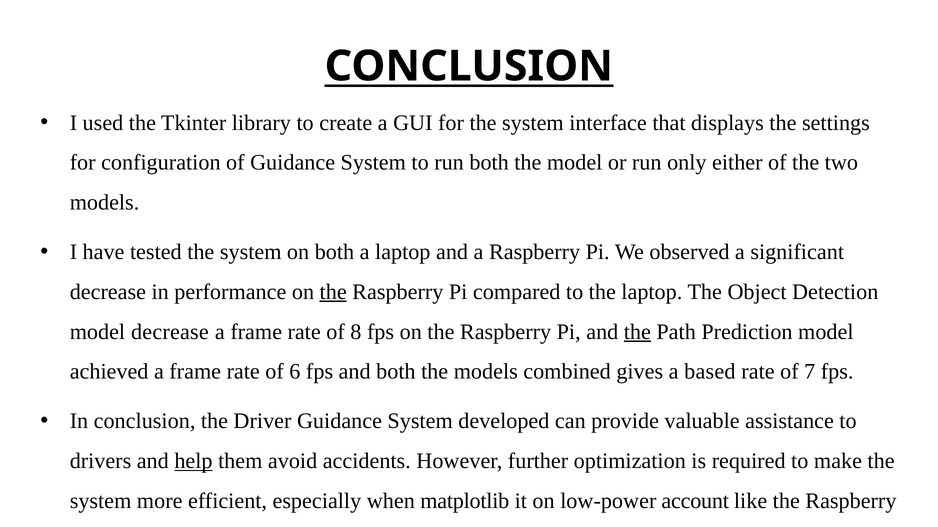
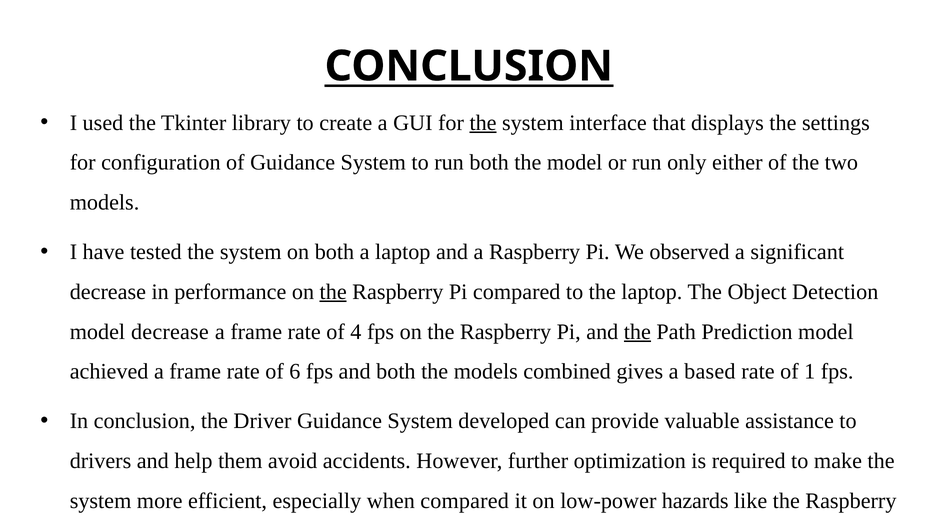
the at (483, 123) underline: none -> present
8: 8 -> 4
7: 7 -> 1
help underline: present -> none
when matplotlib: matplotlib -> compared
account: account -> hazards
